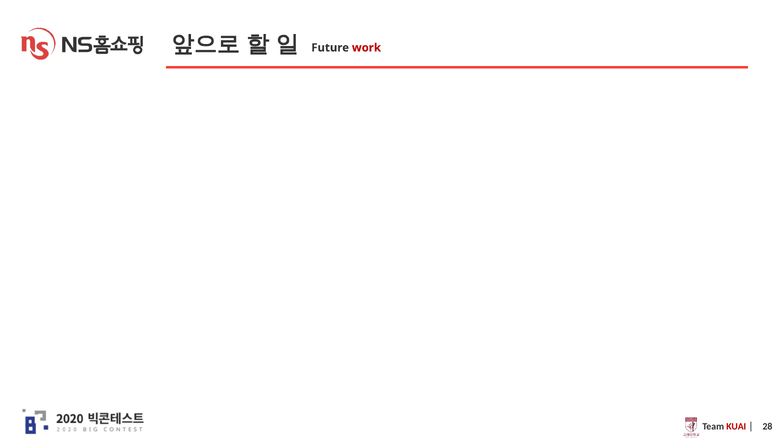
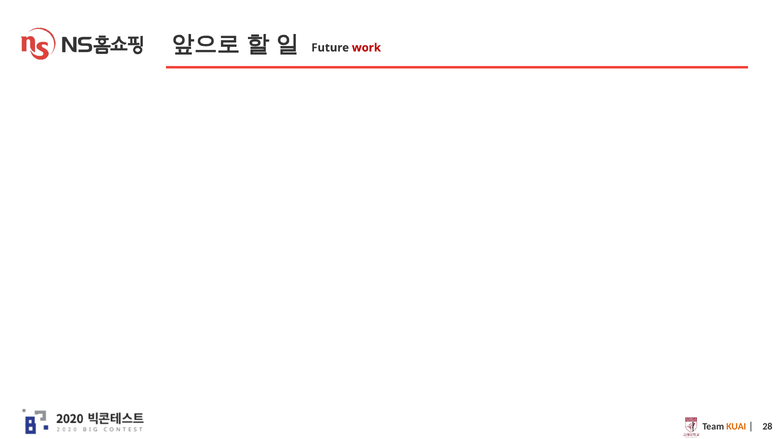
KUAI colour: red -> orange
